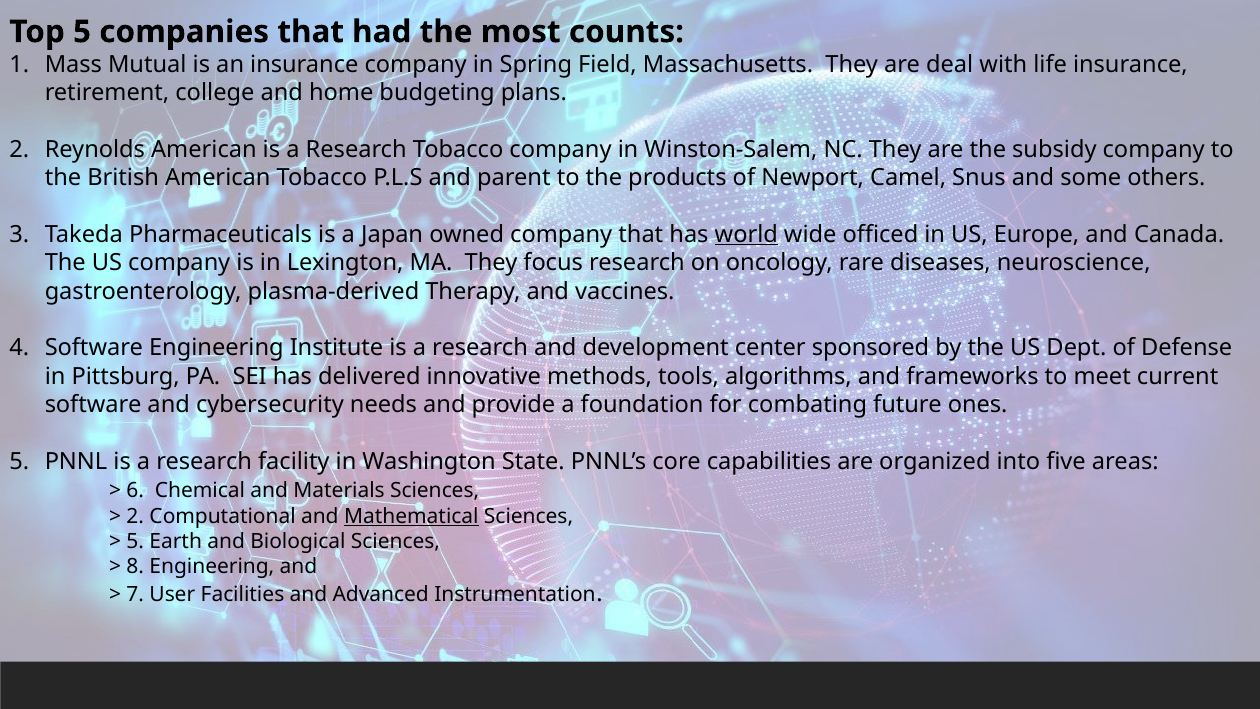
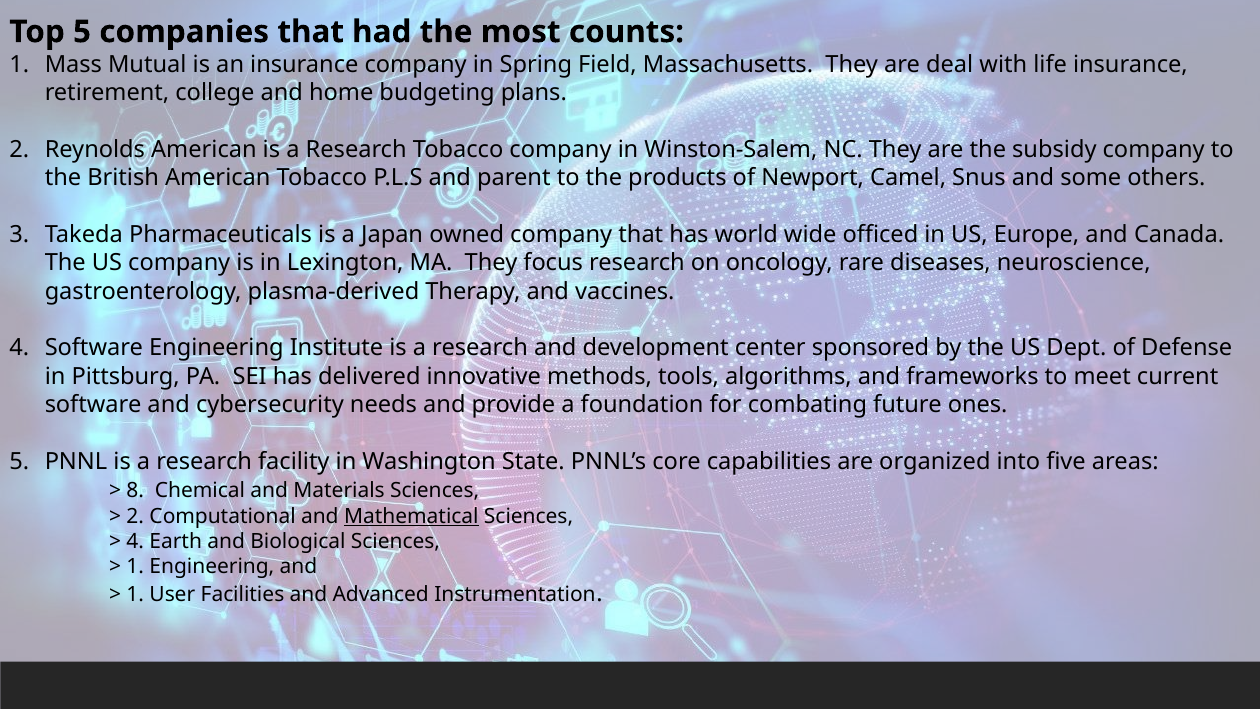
world underline: present -> none
6: 6 -> 8
5 at (135, 541): 5 -> 4
8 at (135, 567): 8 -> 1
7 at (135, 594): 7 -> 1
